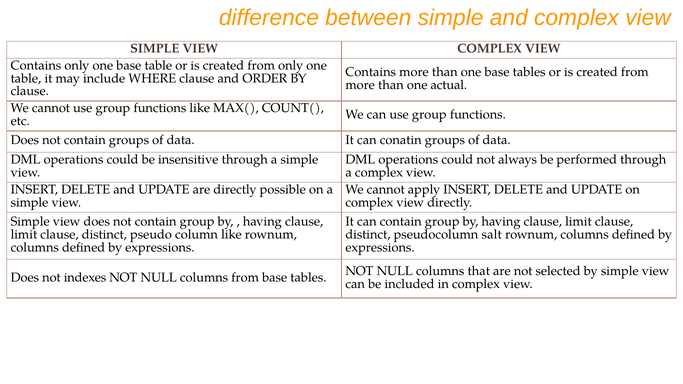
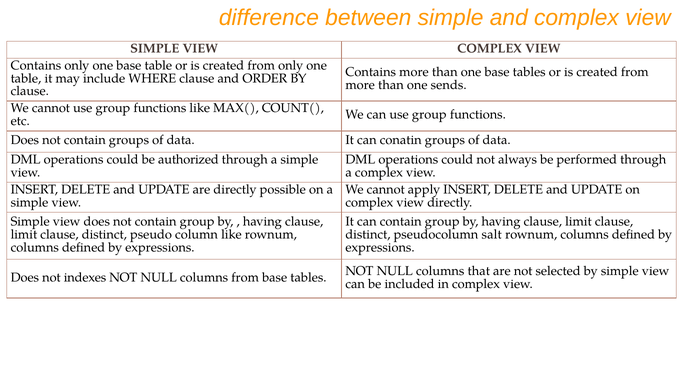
actual: actual -> sends
insensitive: insensitive -> authorized
